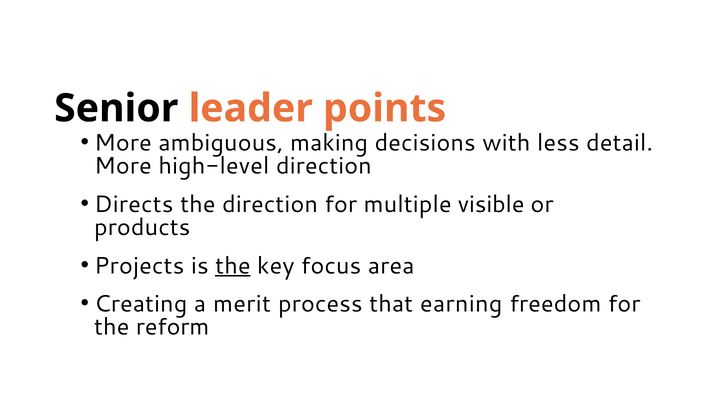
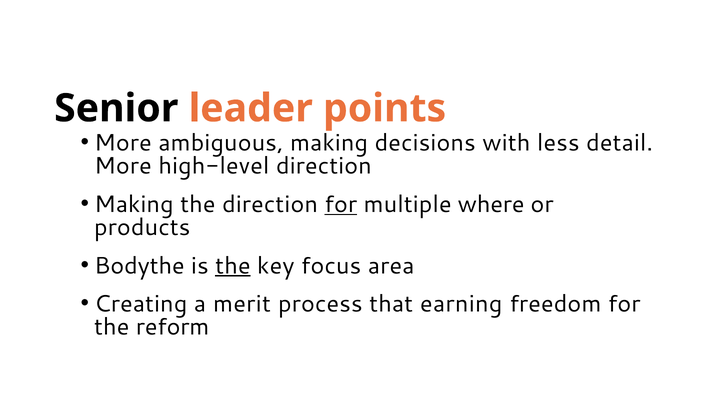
Directs at (134, 204): Directs -> Making
for at (341, 204) underline: none -> present
visible: visible -> where
Projects: Projects -> Bodythe
